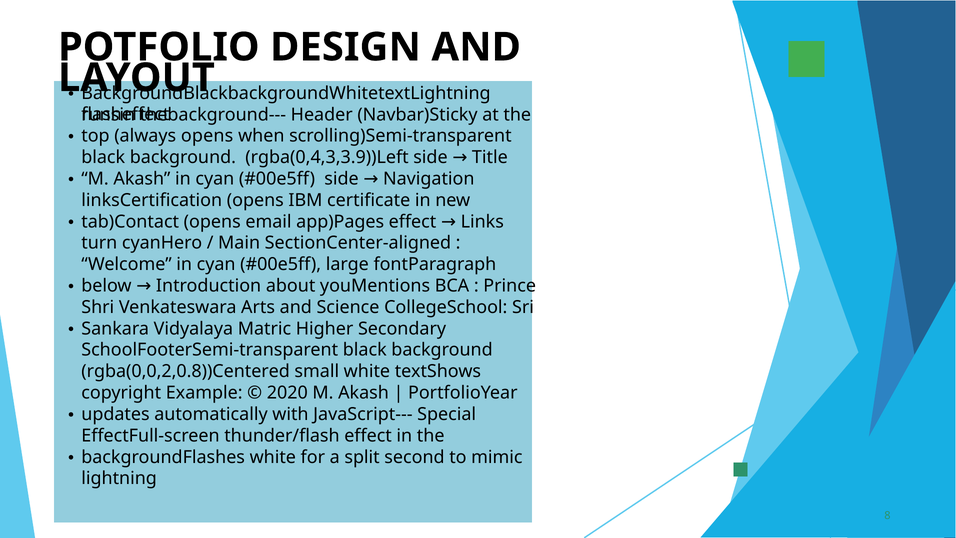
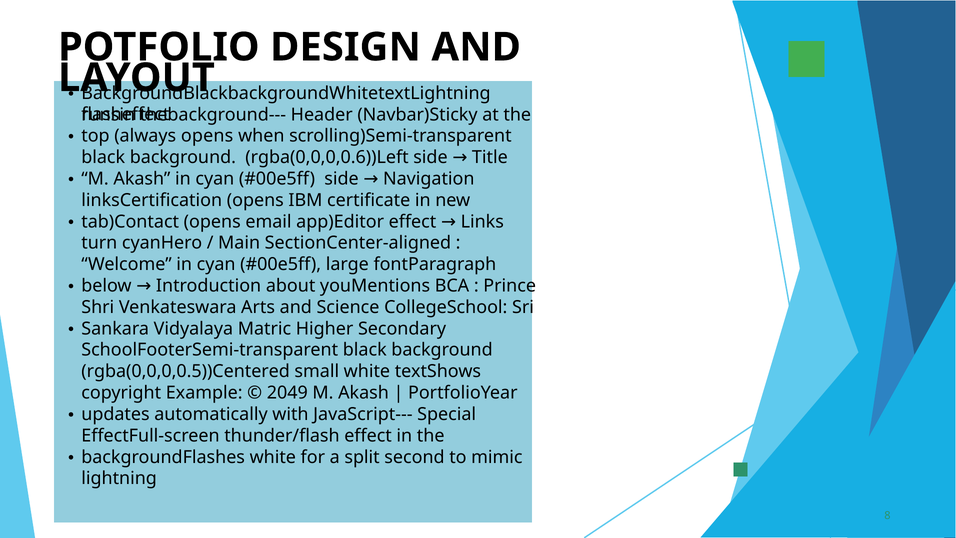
rgba(0,4,3,3.9))Left: rgba(0,4,3,3.9))Left -> rgba(0,0,0,0.6))Left
app)Pages: app)Pages -> app)Editor
rgba(0,0,2,0.8))Centered: rgba(0,0,2,0.8))Centered -> rgba(0,0,0,0.5))Centered
2020: 2020 -> 2049
